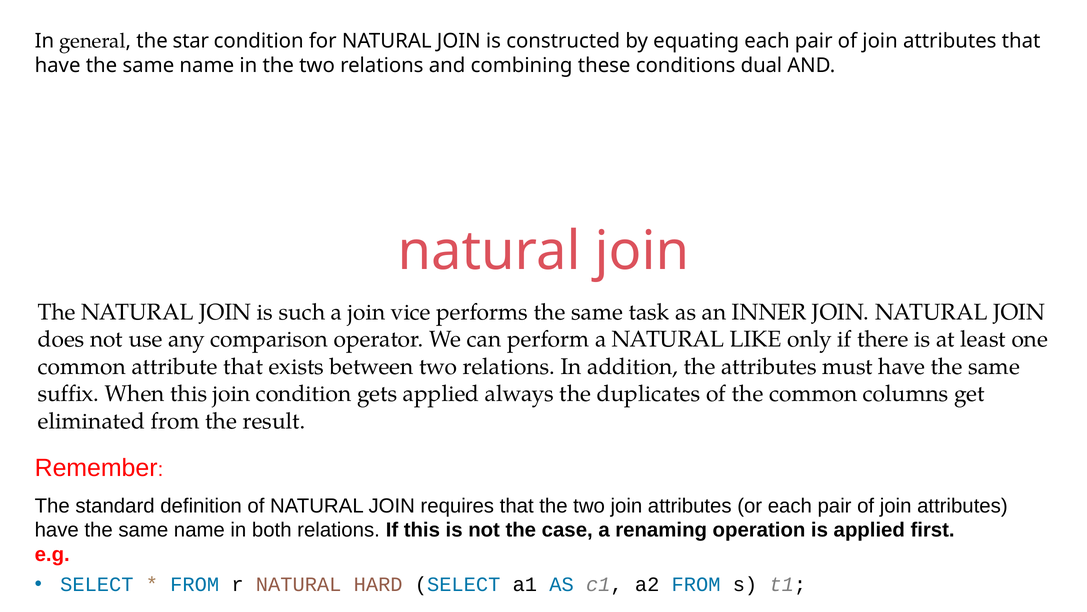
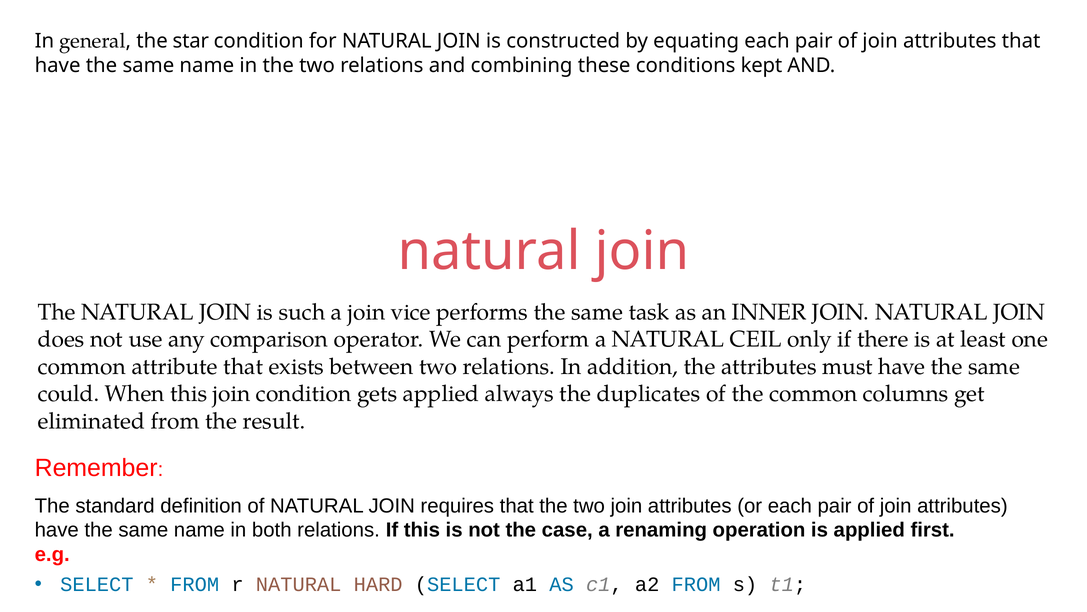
dual: dual -> kept
LIKE: LIKE -> CEIL
suffix: suffix -> could
